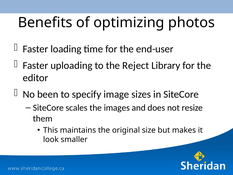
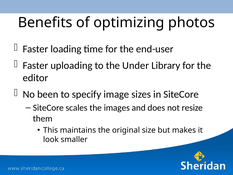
Reject: Reject -> Under
